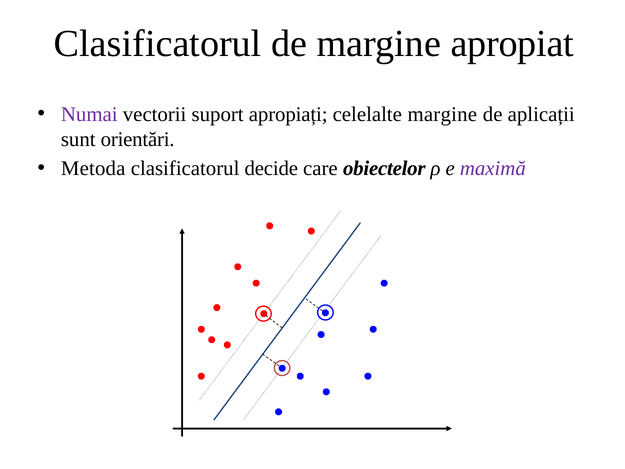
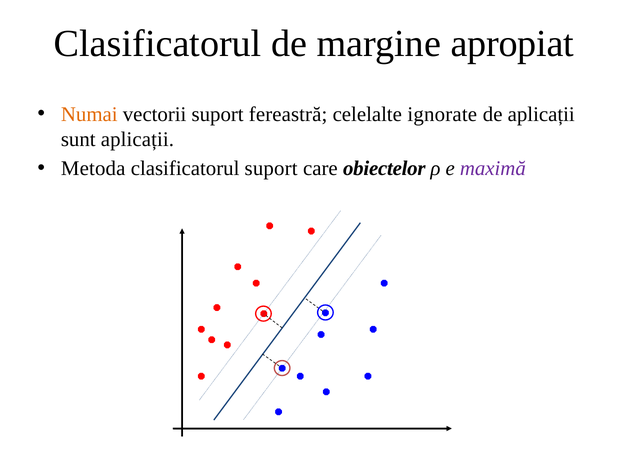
Numai colour: purple -> orange
apropiați: apropiați -> fereastră
celelalte margine: margine -> ignorate
sunt orientări: orientări -> aplicații
clasificatorul decide: decide -> suport
